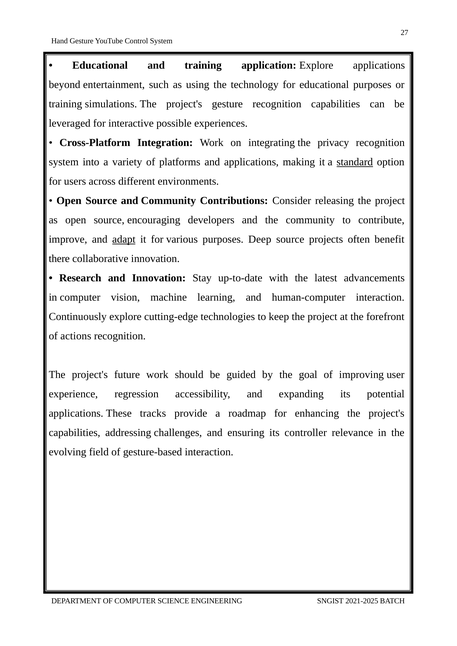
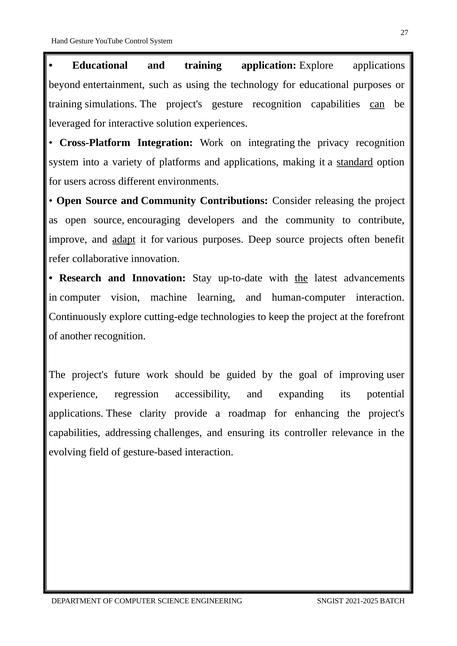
can underline: none -> present
possible: possible -> solution
there: there -> refer
the at (301, 278) underline: none -> present
actions: actions -> another
tracks: tracks -> clarity
